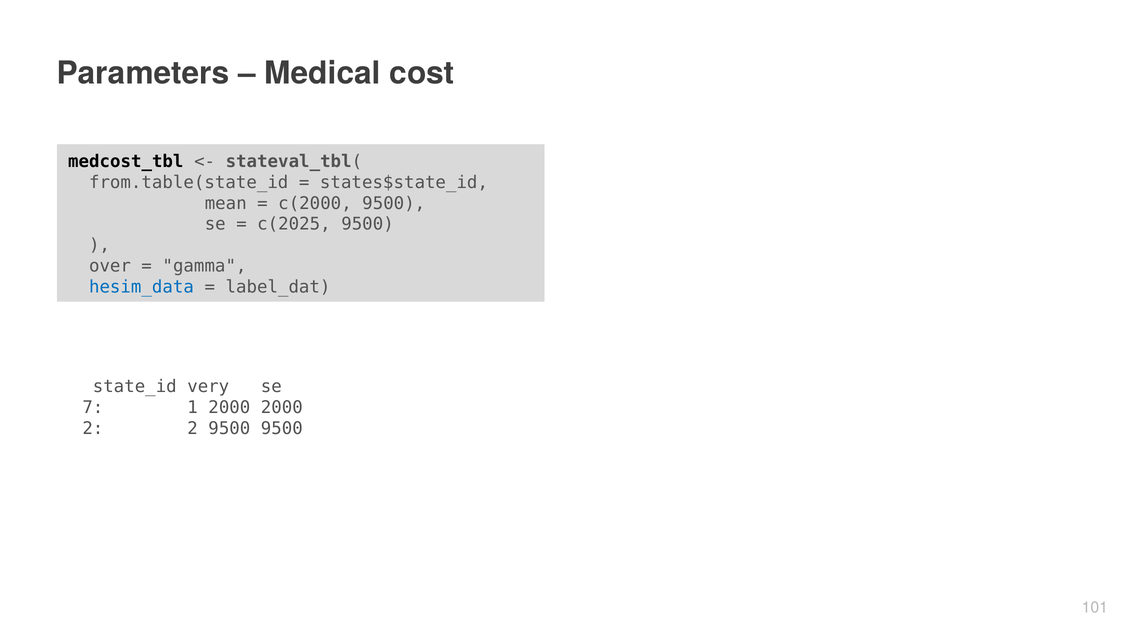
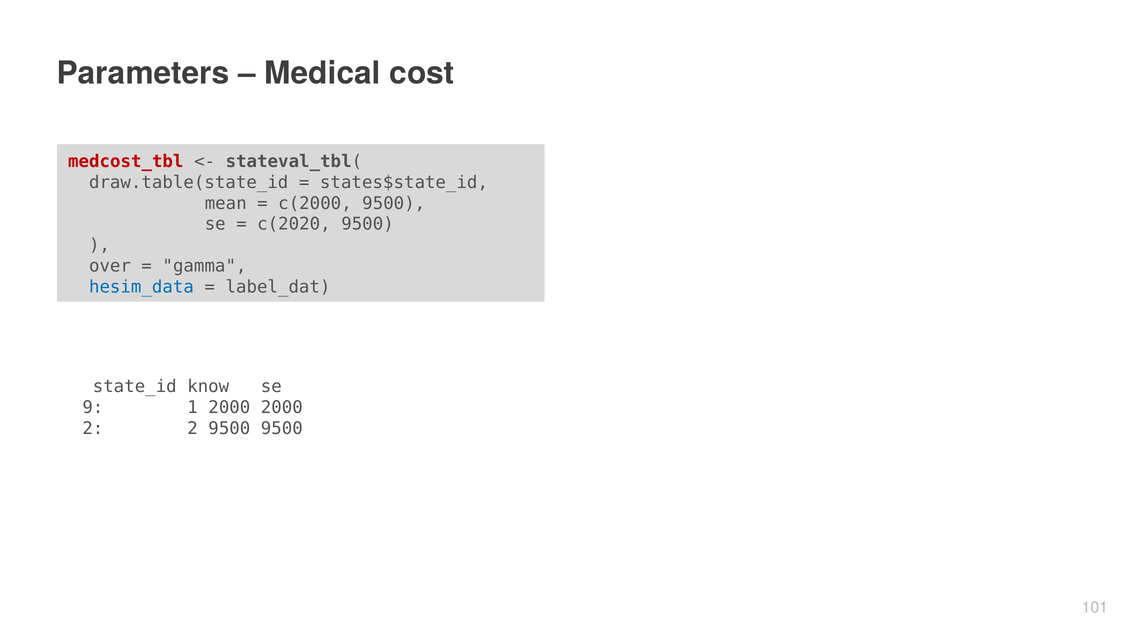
medcost_tbl colour: black -> red
from.table(state_id: from.table(state_id -> draw.table(state_id
c(2025: c(2025 -> c(2020
very: very -> know
7: 7 -> 9
